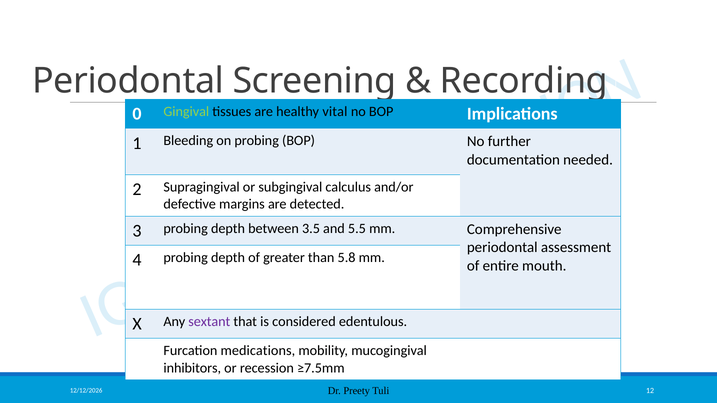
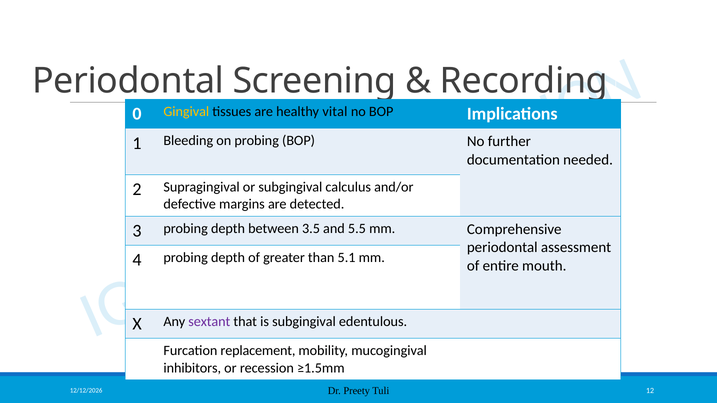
Gingival colour: light green -> yellow
5.8: 5.8 -> 5.1
is considered: considered -> subgingival
medications: medications -> replacement
≥7.5mm: ≥7.5mm -> ≥1.5mm
